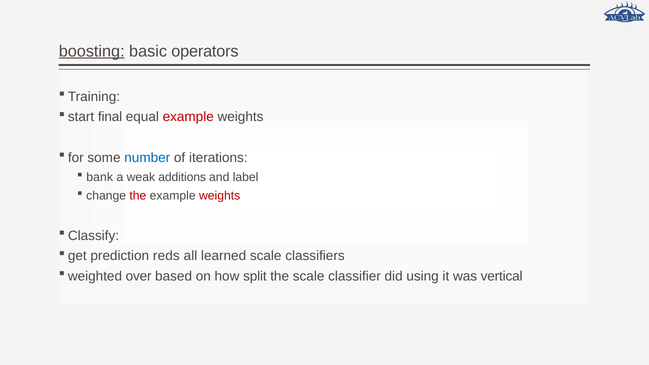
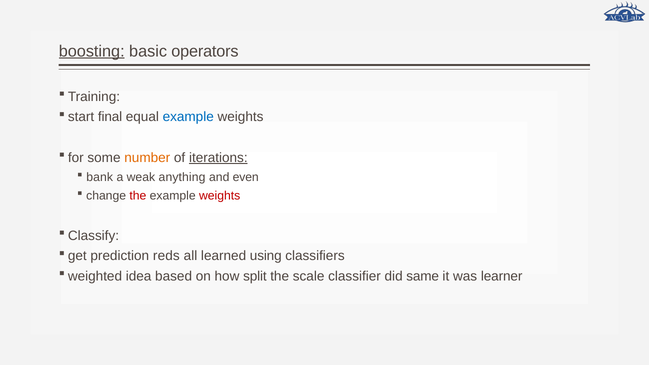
example at (188, 117) colour: red -> blue
number colour: blue -> orange
iterations underline: none -> present
additions: additions -> anything
label: label -> even
learned scale: scale -> using
over: over -> idea
using: using -> same
vertical: vertical -> learner
